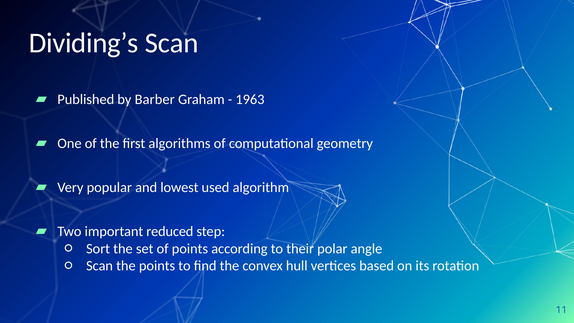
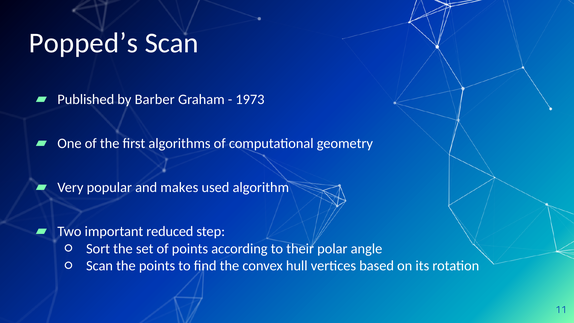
Dividing’s: Dividing’s -> Popped’s
1963: 1963 -> 1973
lowest: lowest -> makes
